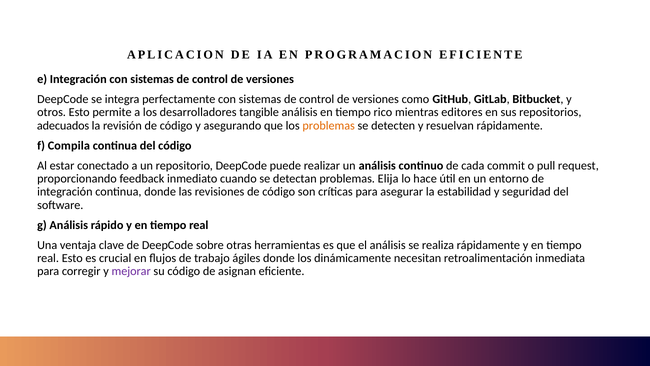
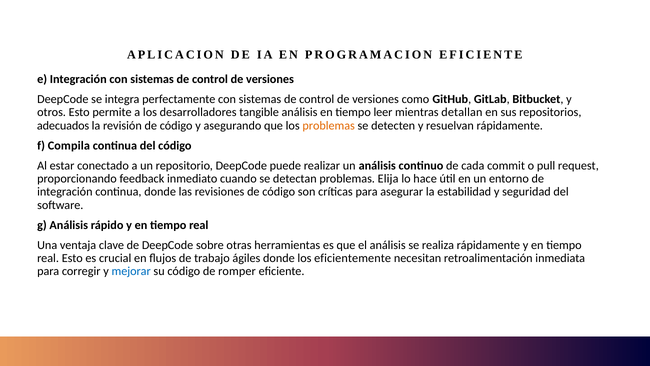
rico: rico -> leer
editores: editores -> detallan
dinámicamente: dinámicamente -> eficientemente
mejorar colour: purple -> blue
asignan: asignan -> romper
